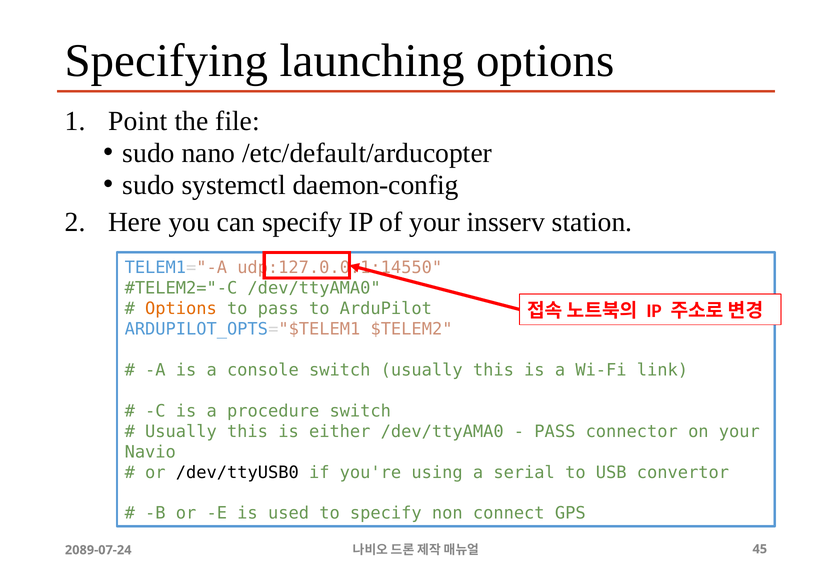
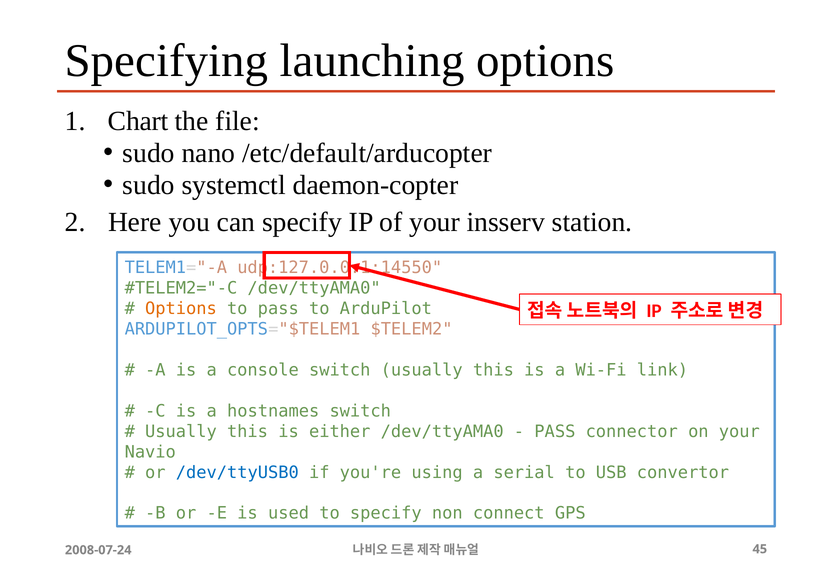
Point: Point -> Chart
daemon-config: daemon-config -> daemon-copter
procedure: procedure -> hostnames
/dev/ttyUSB0 colour: black -> blue
2089-07-24: 2089-07-24 -> 2008-07-24
